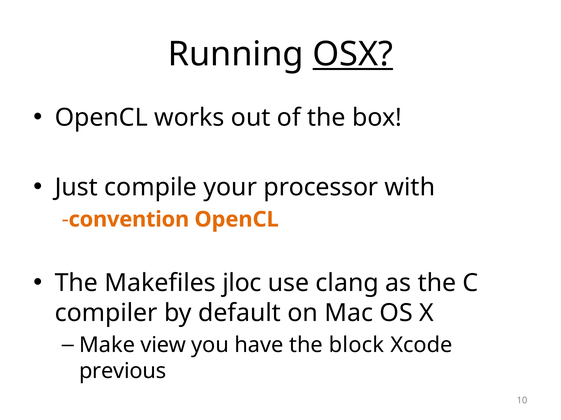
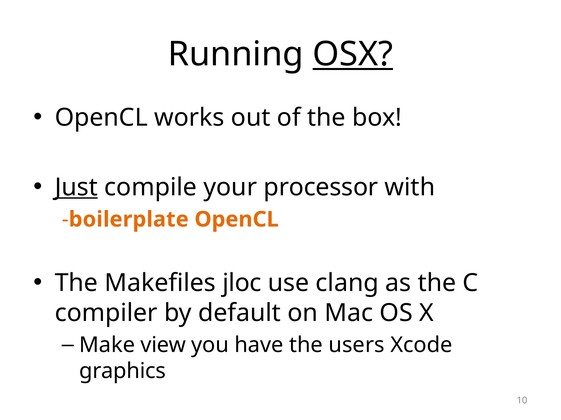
Just underline: none -> present
convention: convention -> boilerplate
block: block -> users
previous: previous -> graphics
